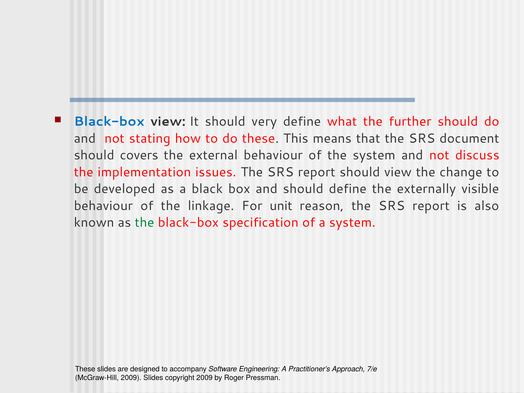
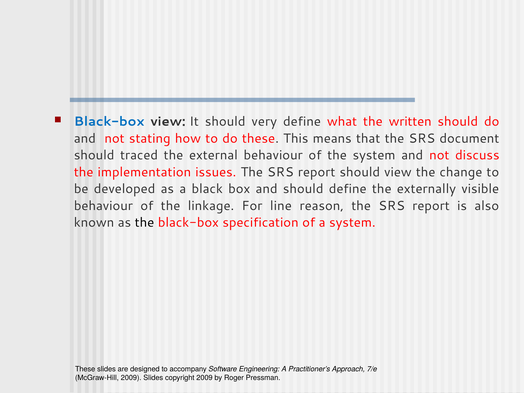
further: further -> written
covers: covers -> traced
unit: unit -> line
the at (145, 223) colour: green -> black
